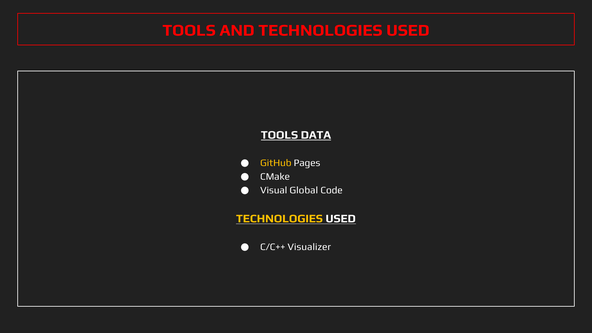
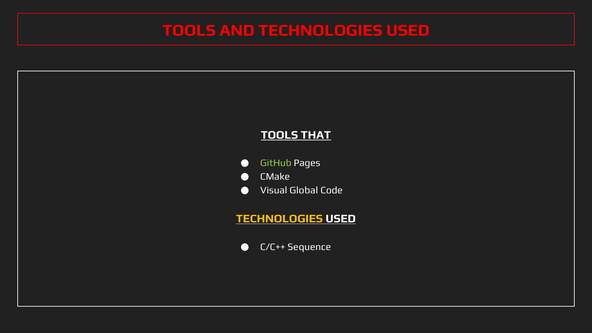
DATA: DATA -> THAT
GitHub colour: yellow -> light green
Visualizer: Visualizer -> Sequence
